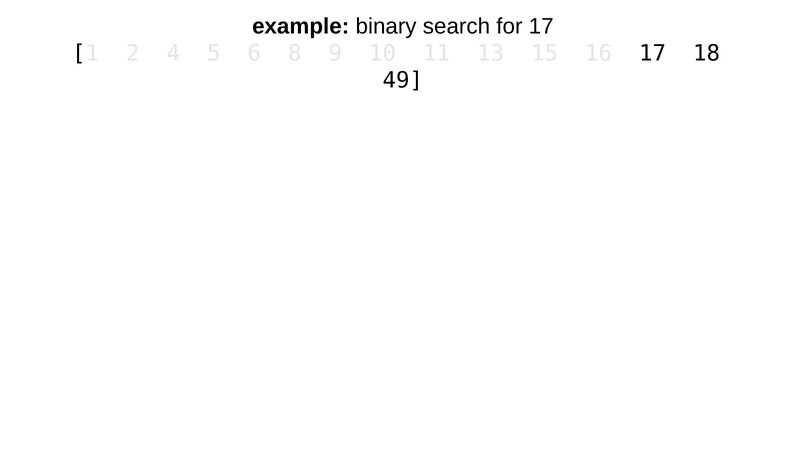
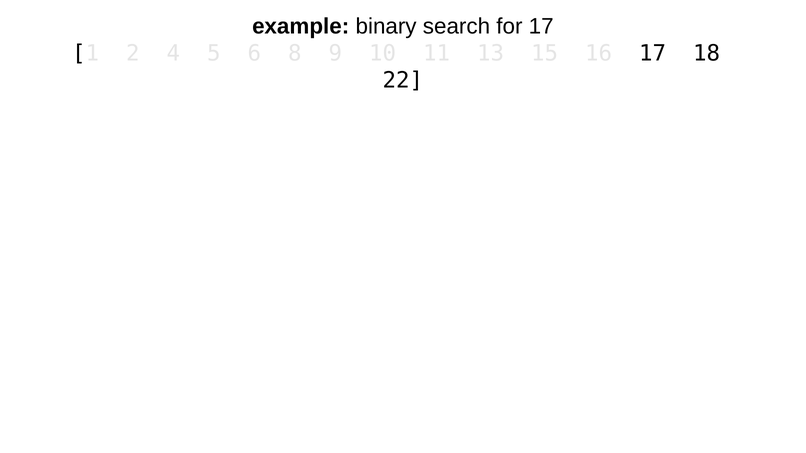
49: 49 -> 22
